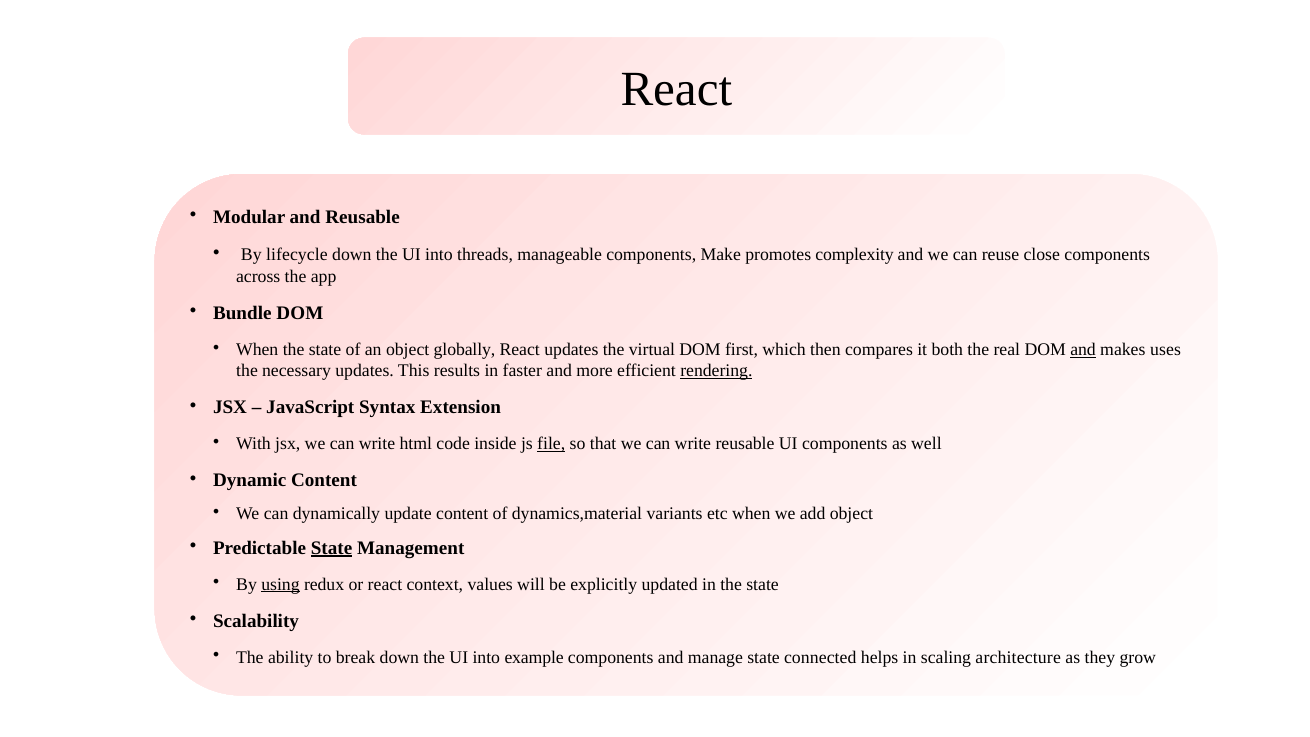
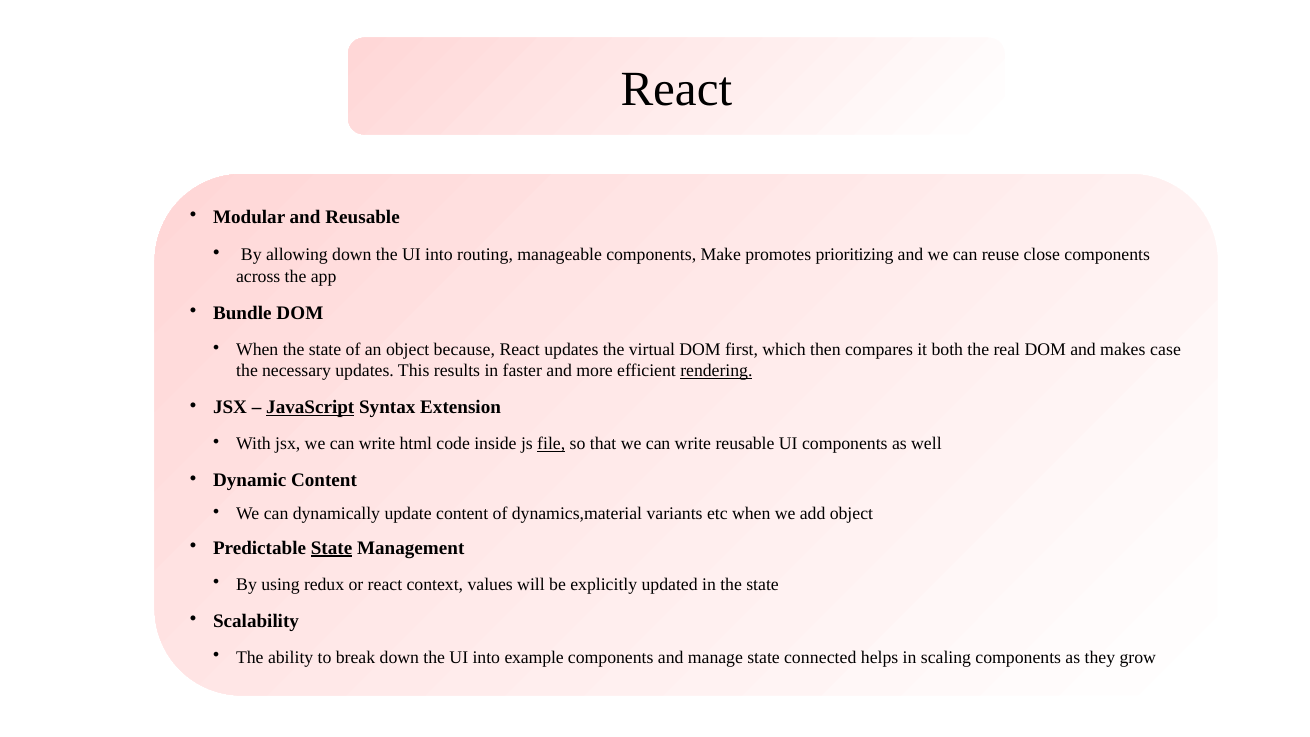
lifecycle: lifecycle -> allowing
threads: threads -> routing
complexity: complexity -> prioritizing
globally: globally -> because
and at (1083, 349) underline: present -> none
uses: uses -> case
JavaScript underline: none -> present
using underline: present -> none
scaling architecture: architecture -> components
